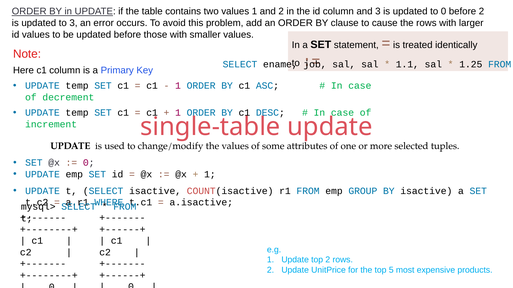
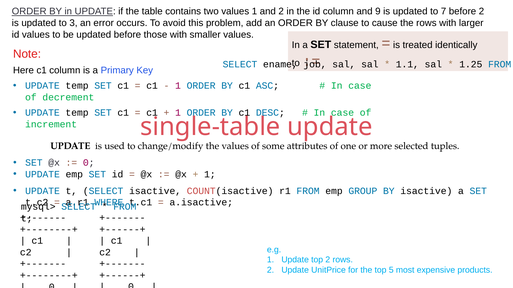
and 3: 3 -> 9
to 0: 0 -> 7
